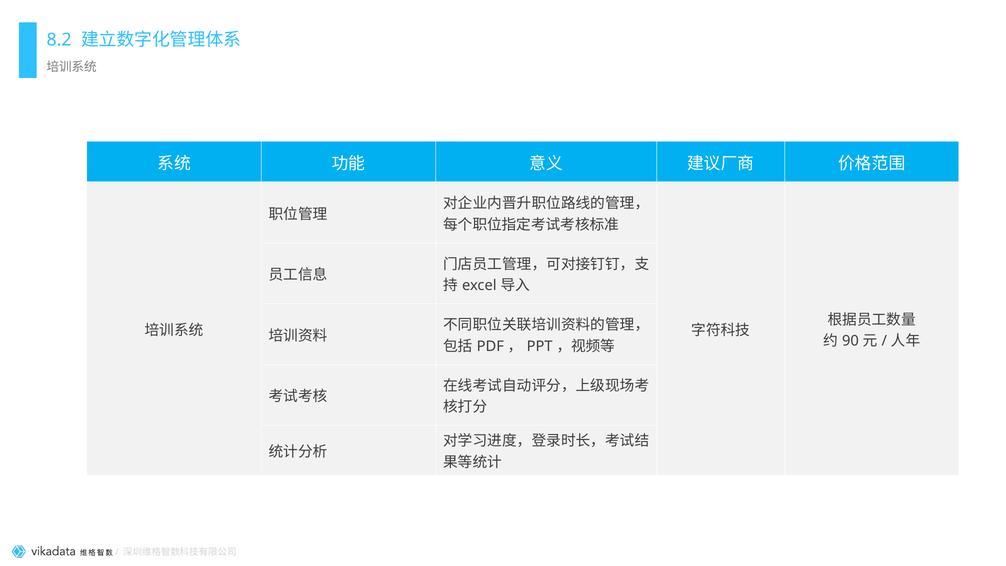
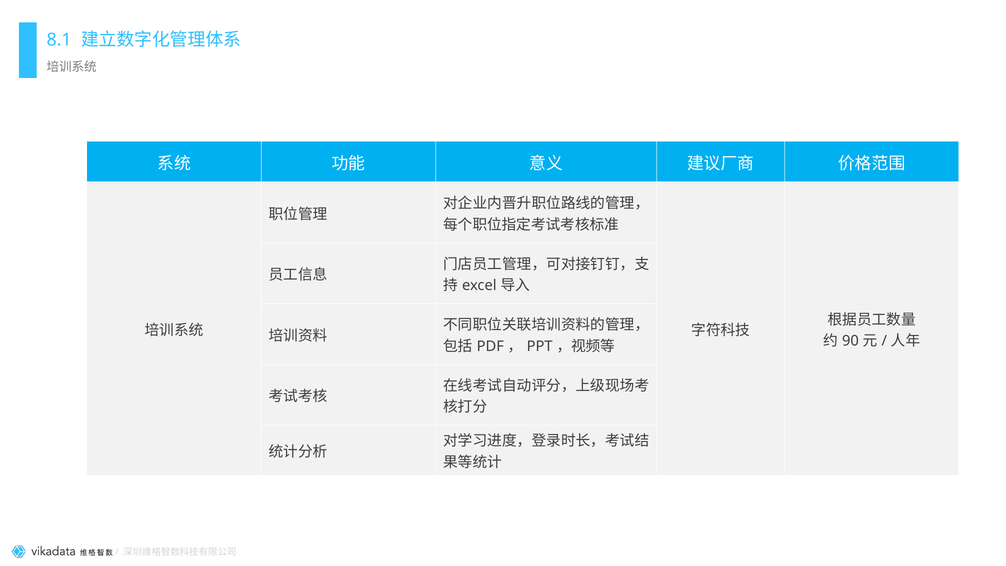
8.2: 8.2 -> 8.1
